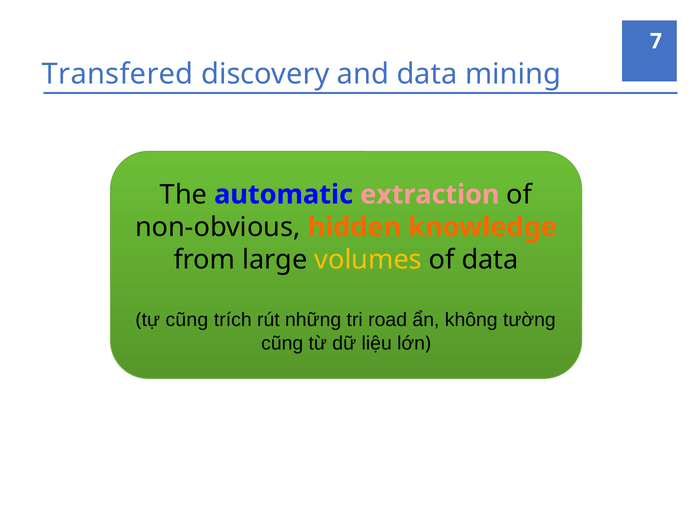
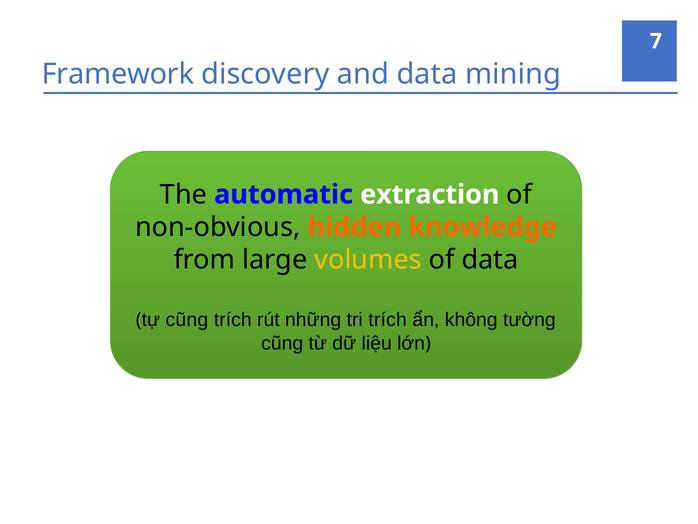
Transfered: Transfered -> Framework
extraction colour: pink -> white
tri road: road -> trích
